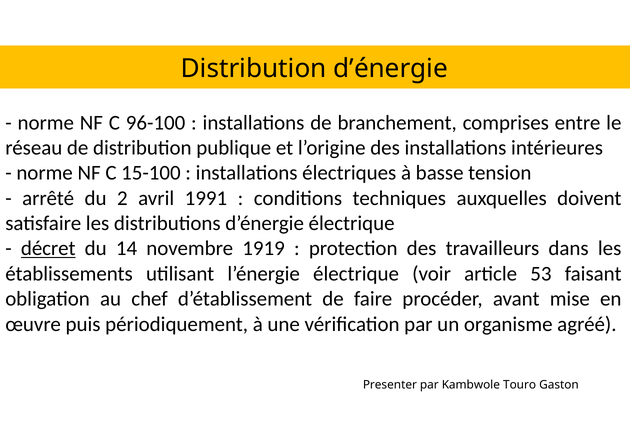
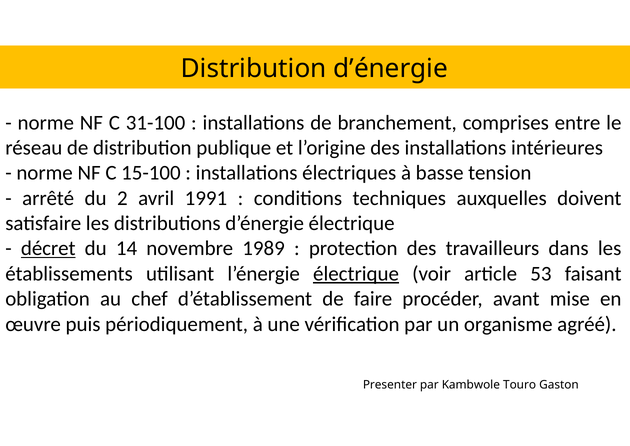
96-100: 96-100 -> 31-100
1919: 1919 -> 1989
électrique at (356, 273) underline: none -> present
